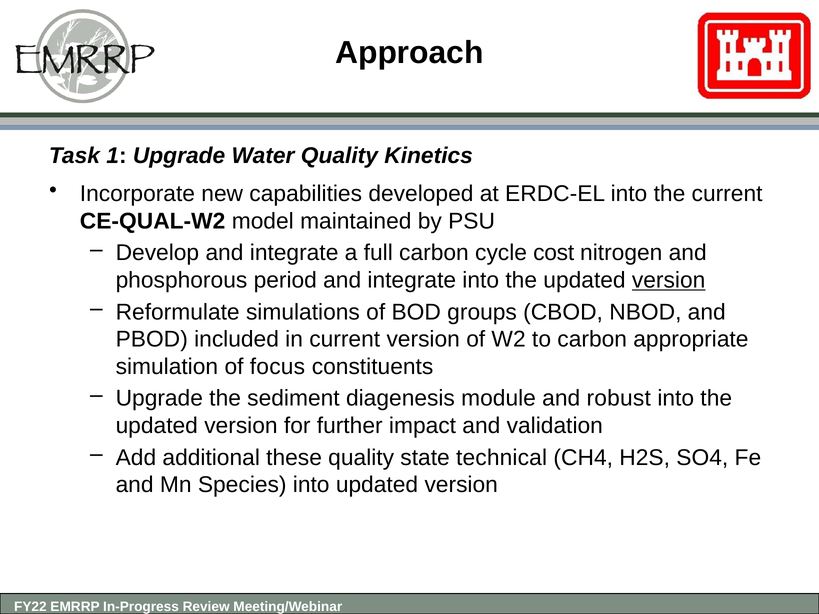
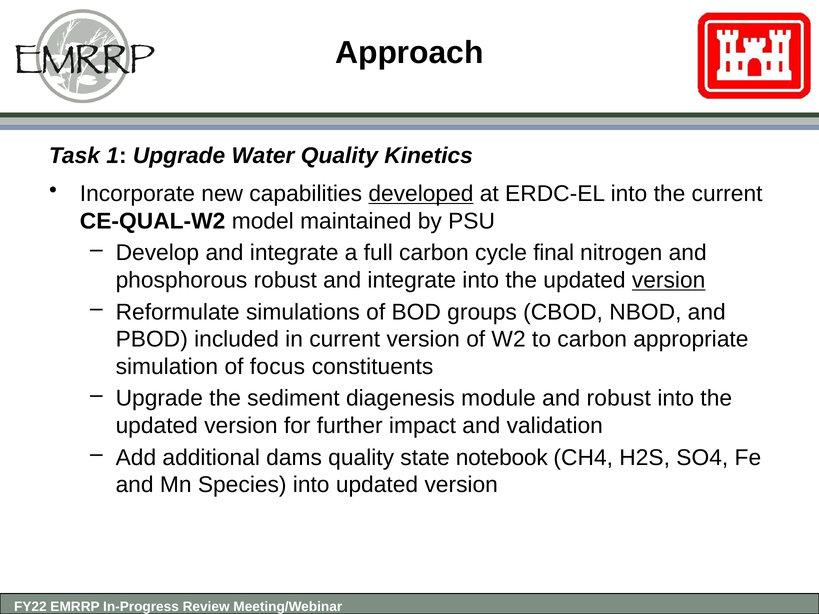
developed underline: none -> present
cost: cost -> final
phosphorous period: period -> robust
these: these -> dams
technical: technical -> notebook
